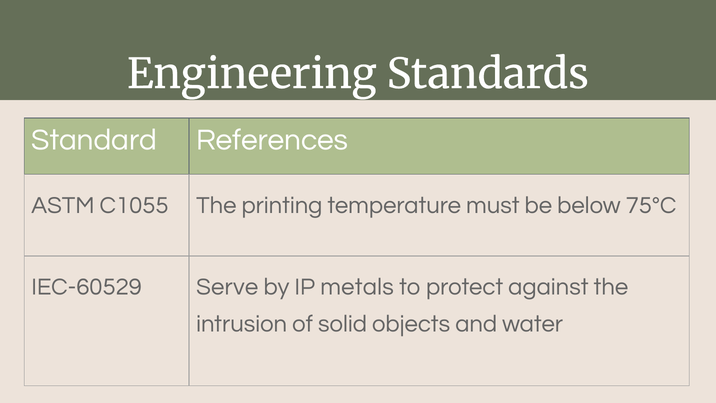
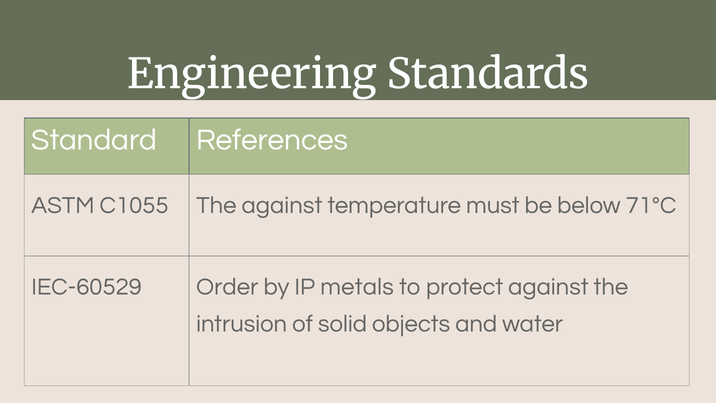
The printing: printing -> against
75°C: 75°C -> 71°C
Serve: Serve -> Order
